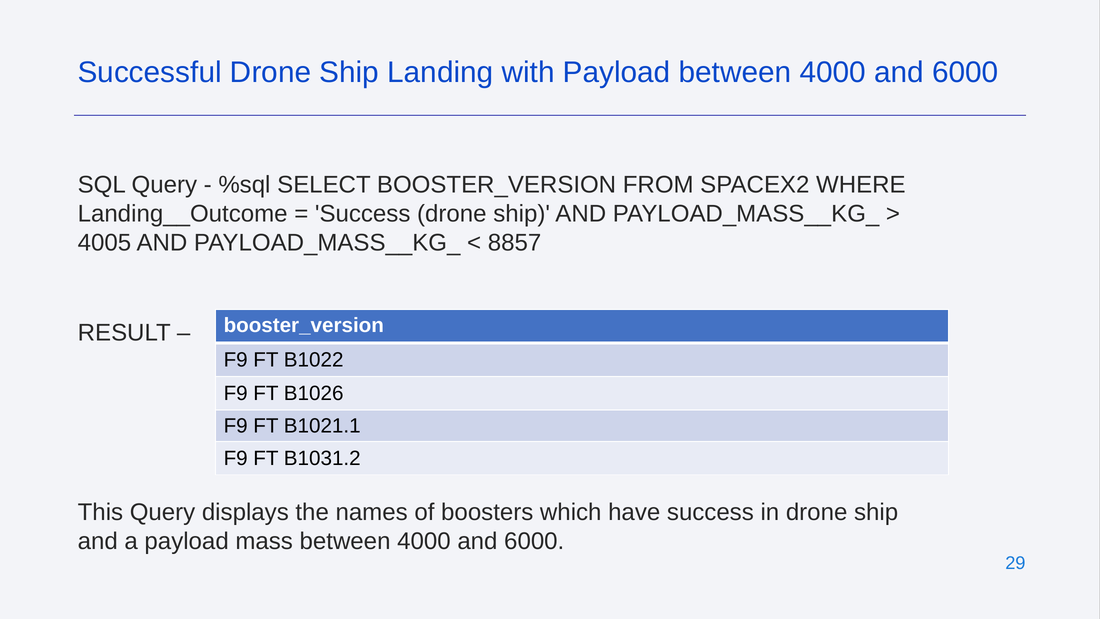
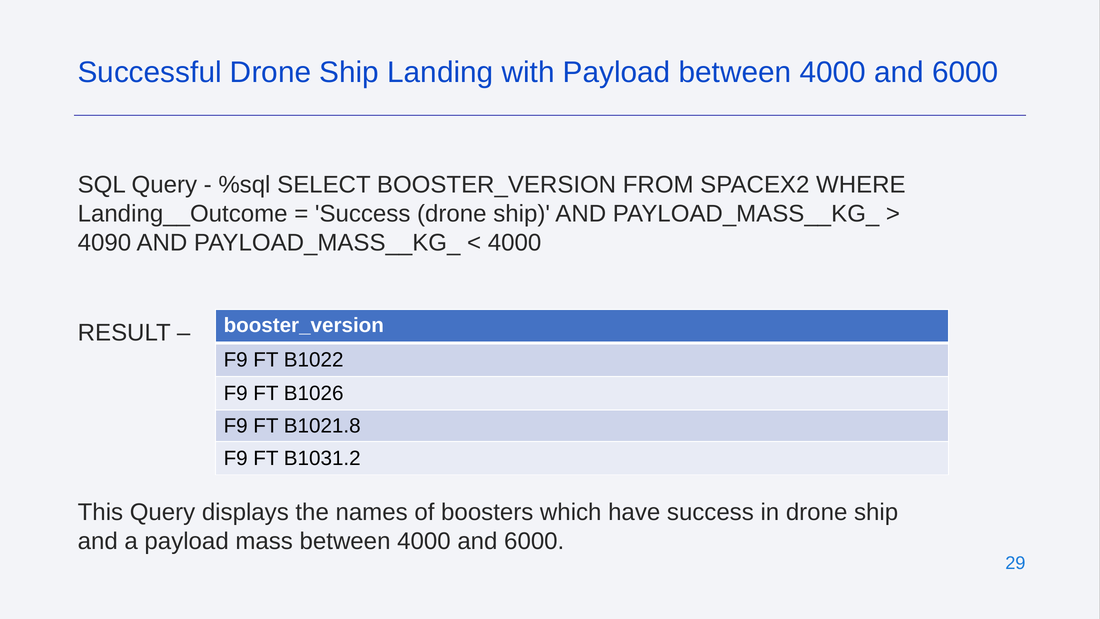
4005: 4005 -> 4090
8857 at (515, 243): 8857 -> 4000
B1021.1: B1021.1 -> B1021.8
